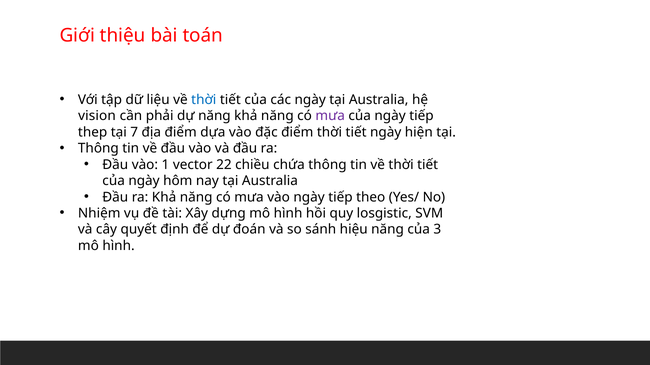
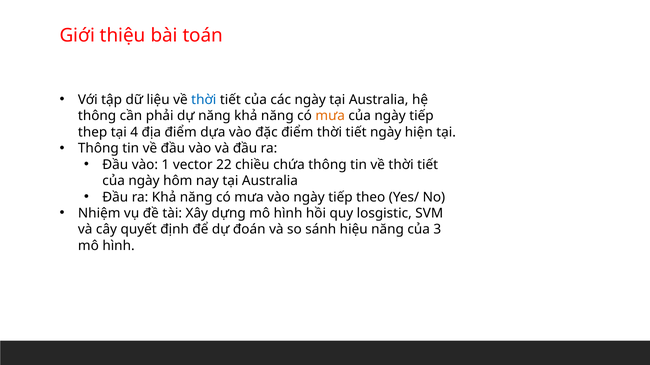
vision at (97, 116): vision -> thông
mưa at (330, 116) colour: purple -> orange
7: 7 -> 4
